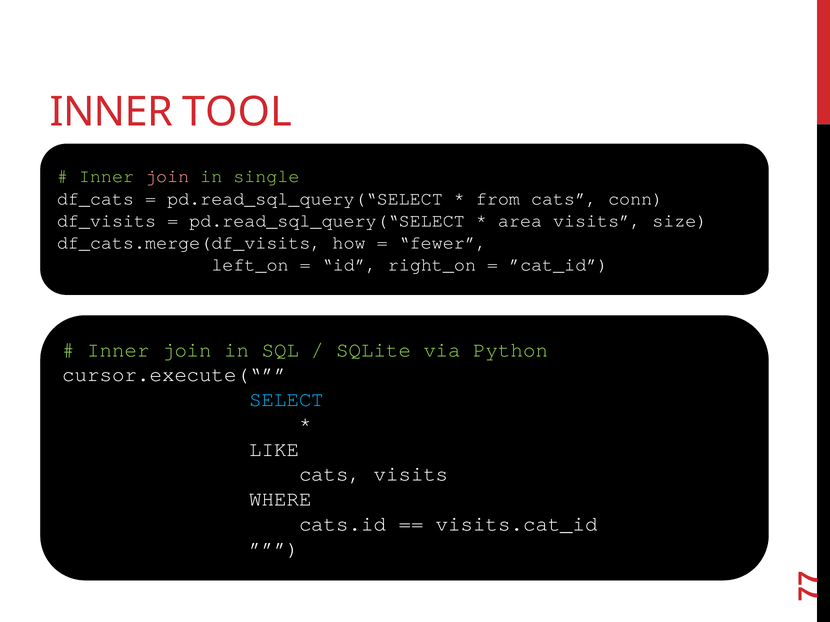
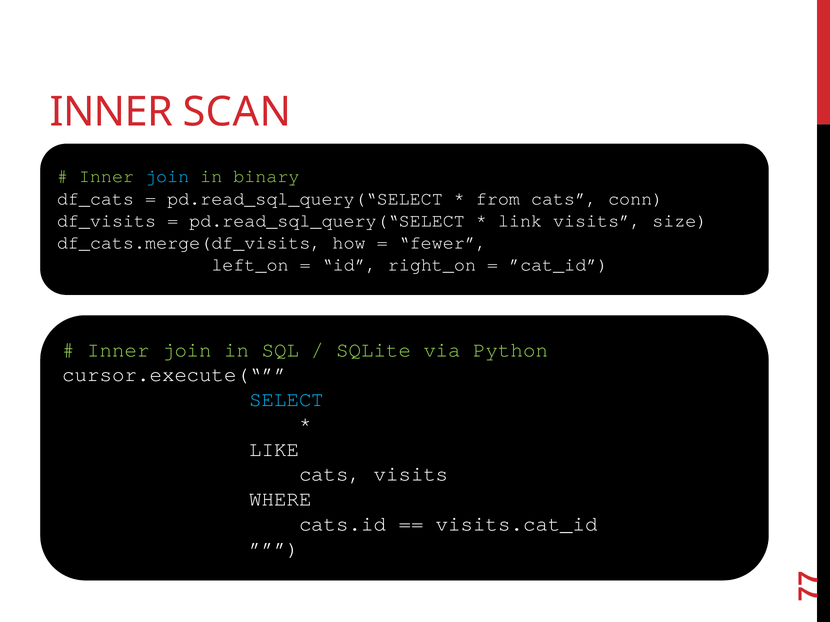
TOOL: TOOL -> SCAN
join at (167, 177) colour: pink -> light blue
single: single -> binary
area: area -> link
